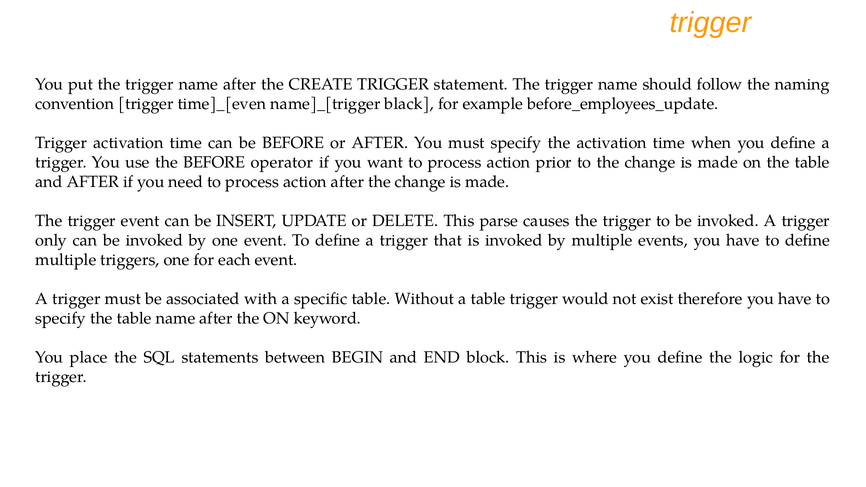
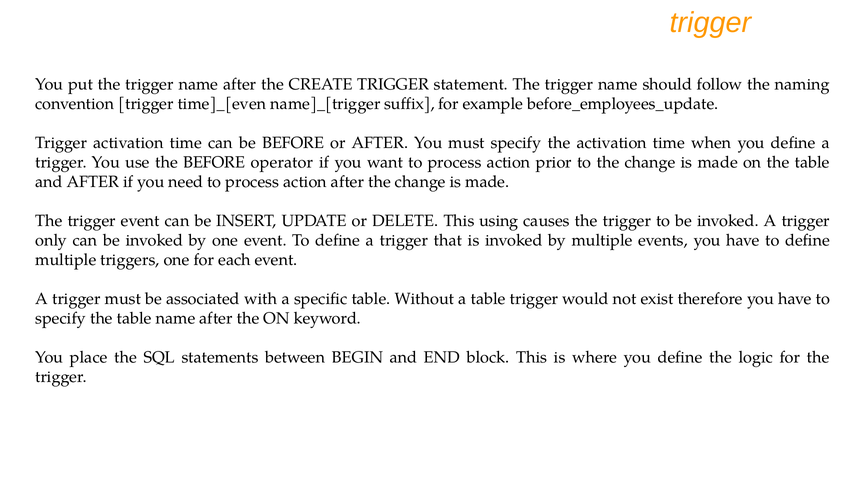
black: black -> suffix
parse: parse -> using
